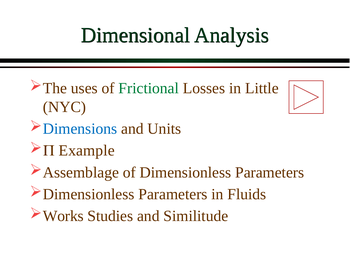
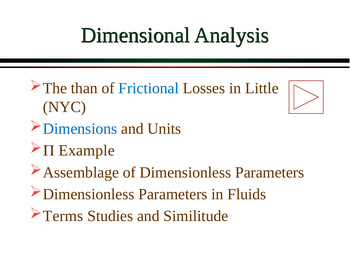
uses: uses -> than
Frictional colour: green -> blue
Works: Works -> Terms
